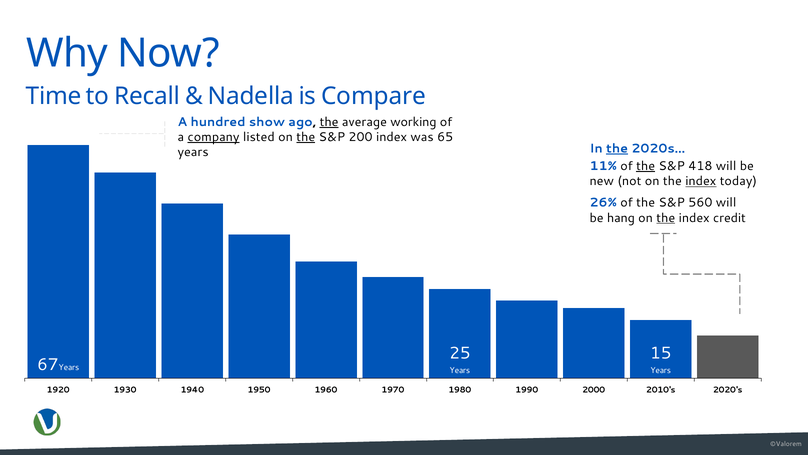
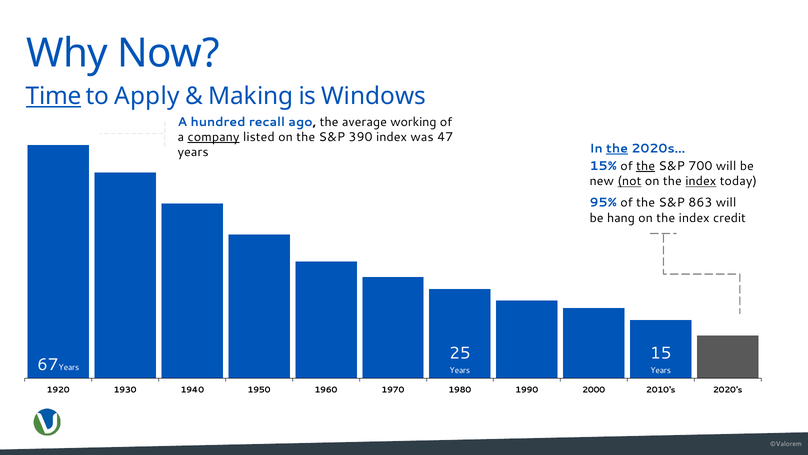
Time underline: none -> present
Recall: Recall -> Apply
Nadella: Nadella -> Making
Compare: Compare -> Windows
show: show -> recall
the at (329, 122) underline: present -> none
the at (306, 137) underline: present -> none
200: 200 -> 390
65: 65 -> 47
11%: 11% -> 15%
418: 418 -> 700
not underline: none -> present
26%: 26% -> 95%
560: 560 -> 863
the at (666, 218) underline: present -> none
